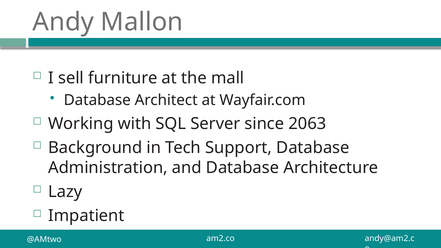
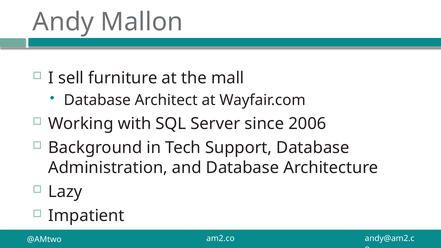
2063: 2063 -> 2006
